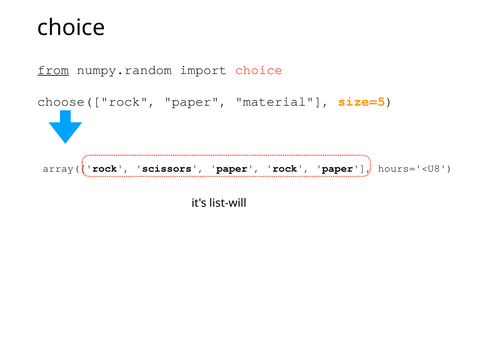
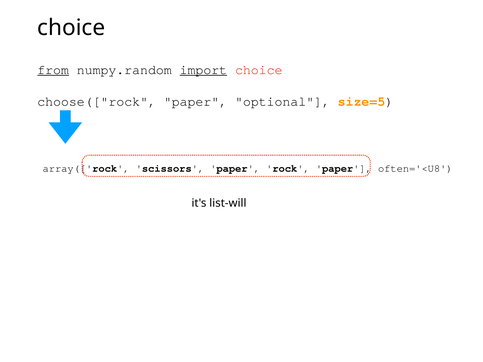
import underline: none -> present
material: material -> optional
hours='<U8: hours='<U8 -> often='<U8
